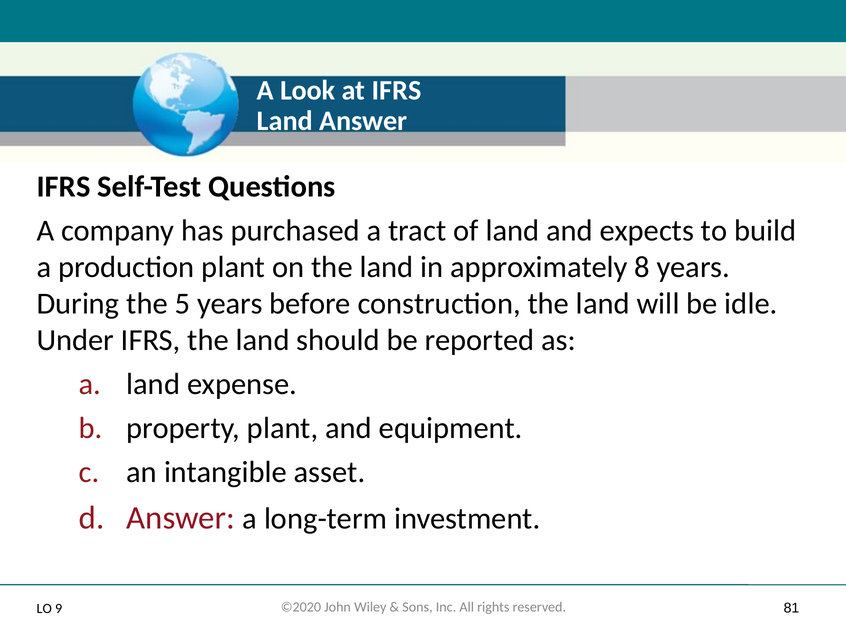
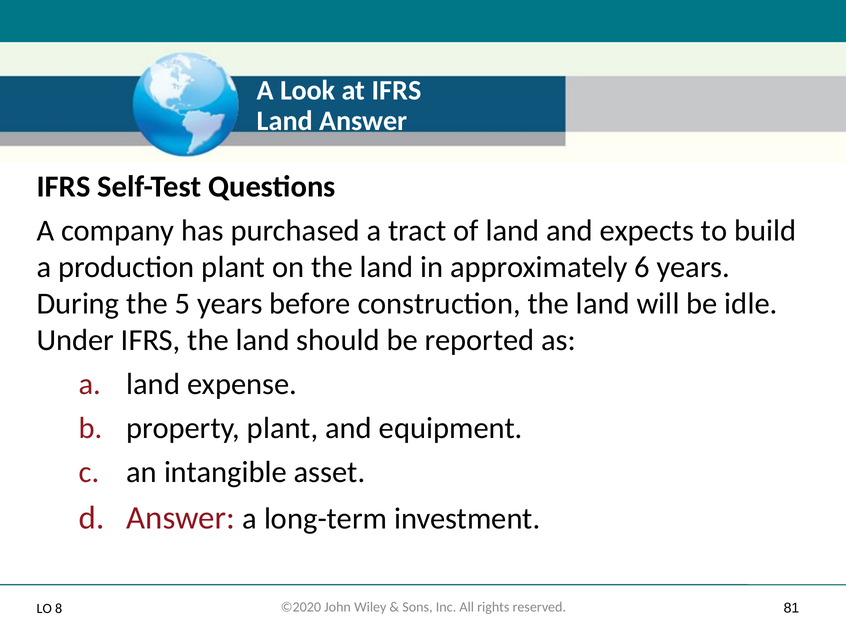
8: 8 -> 6
9: 9 -> 8
